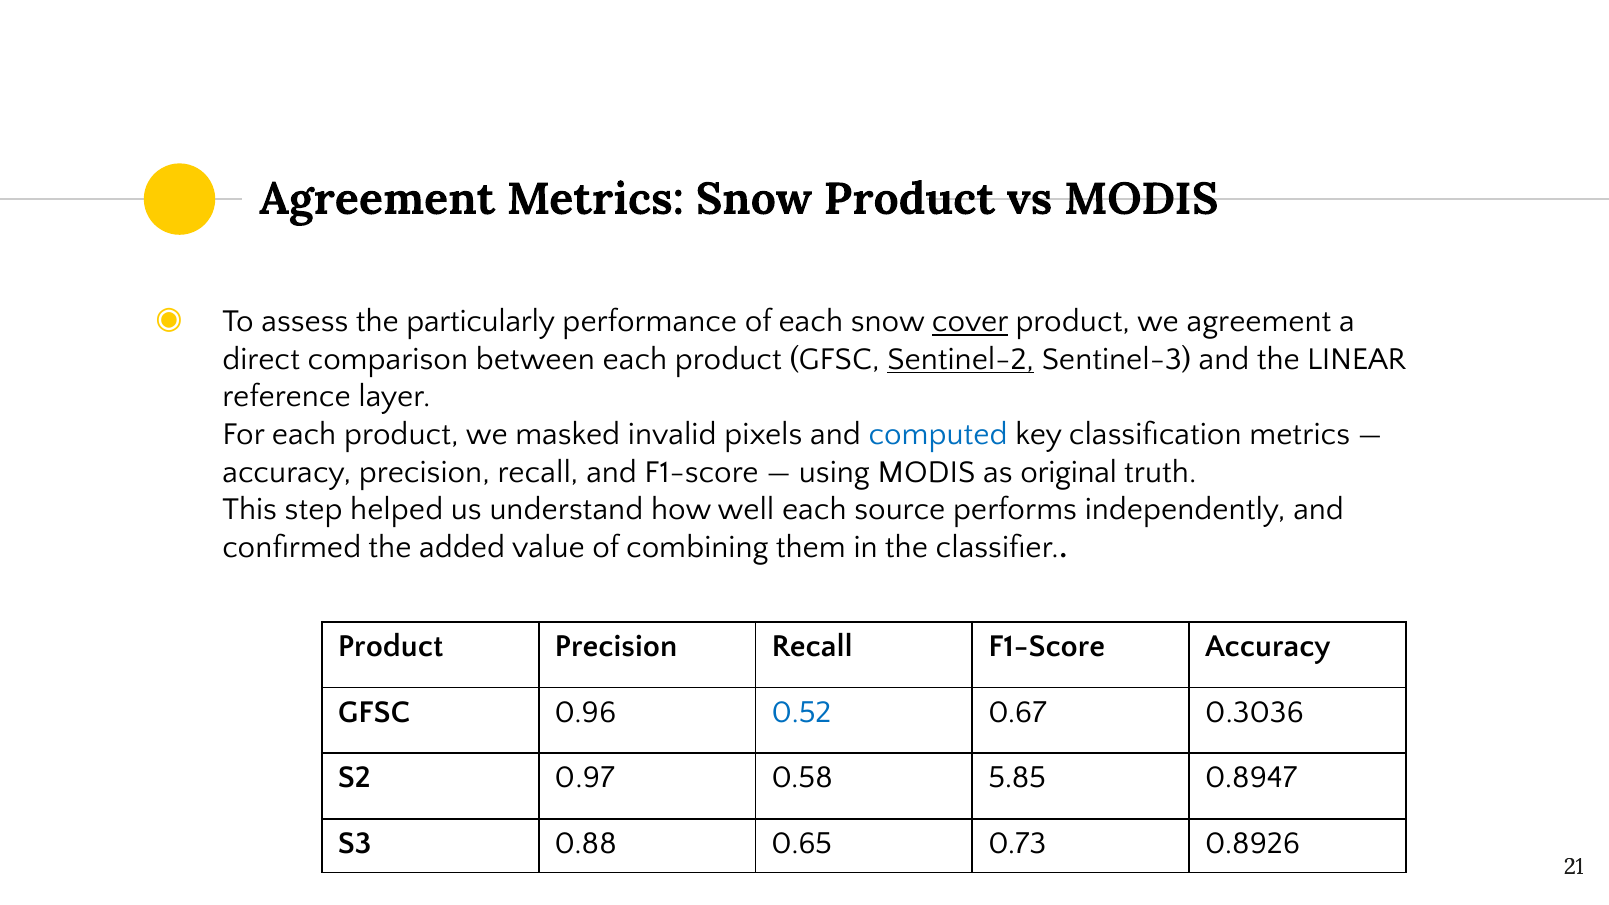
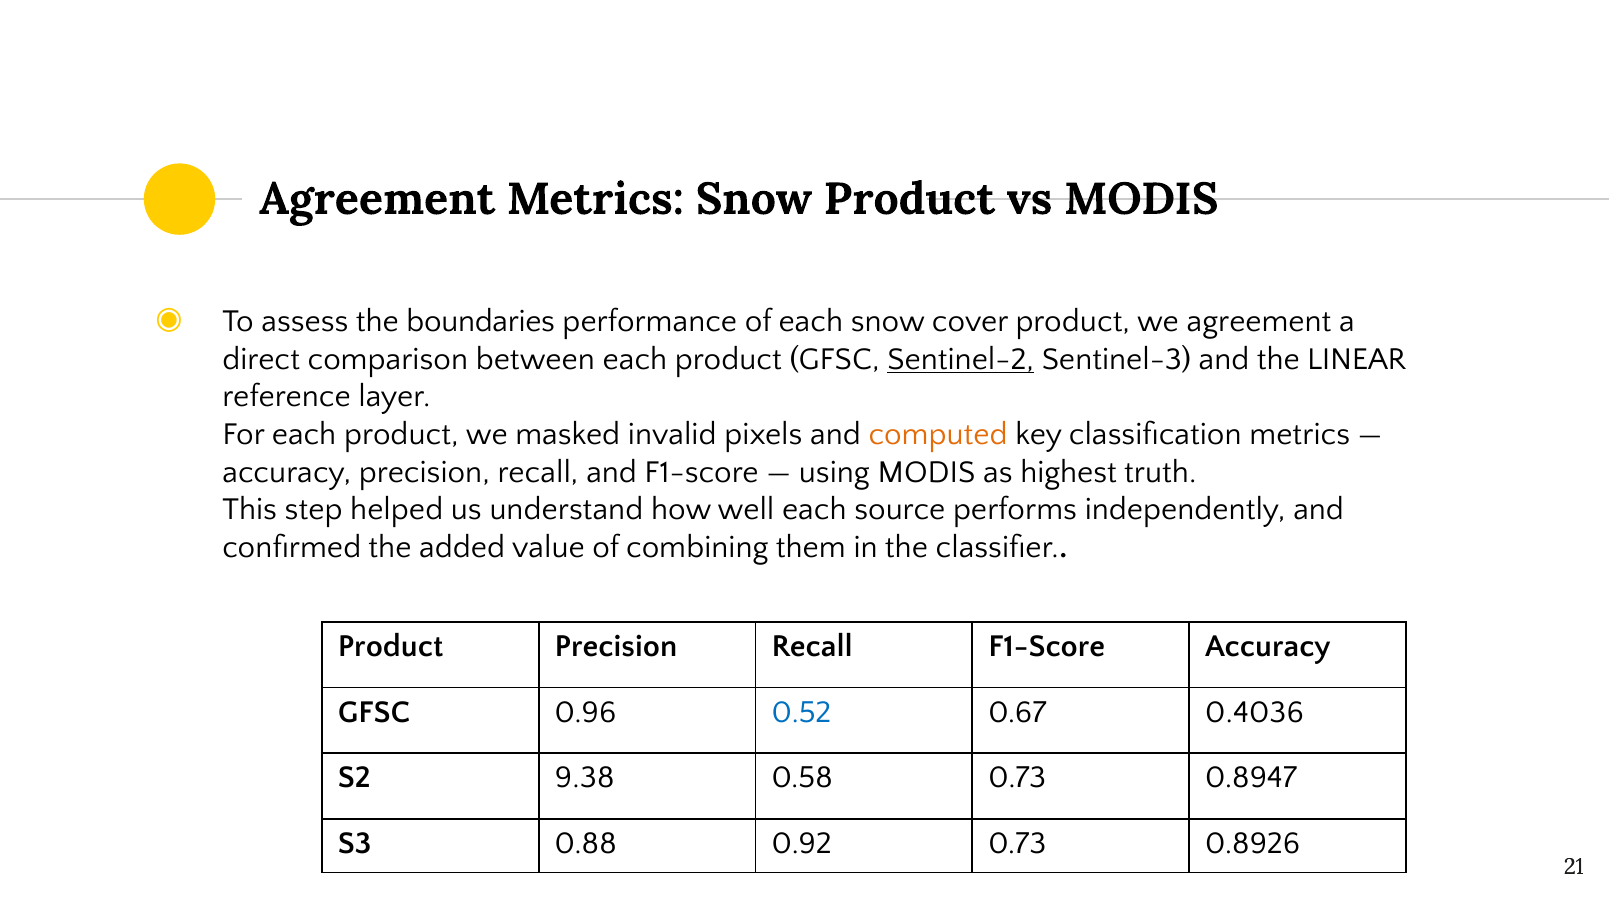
particularly: particularly -> boundaries
cover underline: present -> none
computed colour: blue -> orange
original: original -> highest
0.3036: 0.3036 -> 0.4036
0.97: 0.97 -> 9.38
0.58 5.85: 5.85 -> 0.73
0.65: 0.65 -> 0.92
